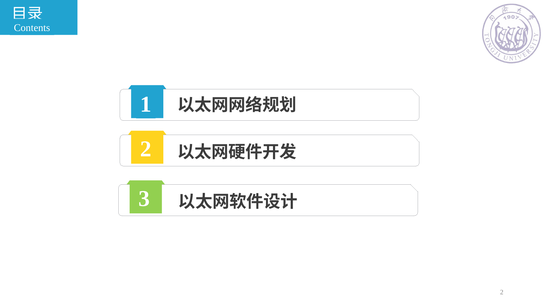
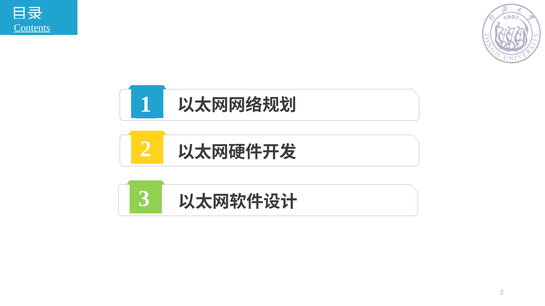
Contents underline: none -> present
